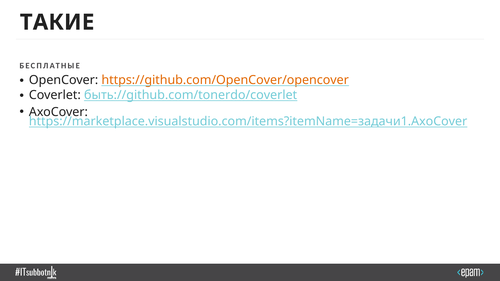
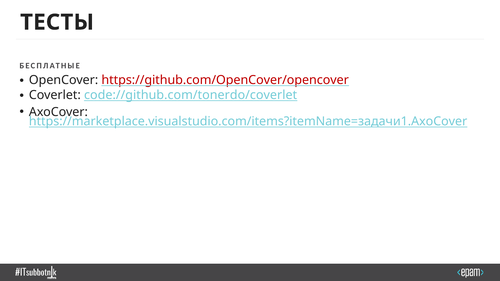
ТАКИЕ: ТАКИЕ -> ТЕСТЫ
https://github.com/OpenCover/opencover colour: orange -> red
быть://github.com/tonerdo/coverlet: быть://github.com/tonerdo/coverlet -> code://github.com/tonerdo/coverlet
